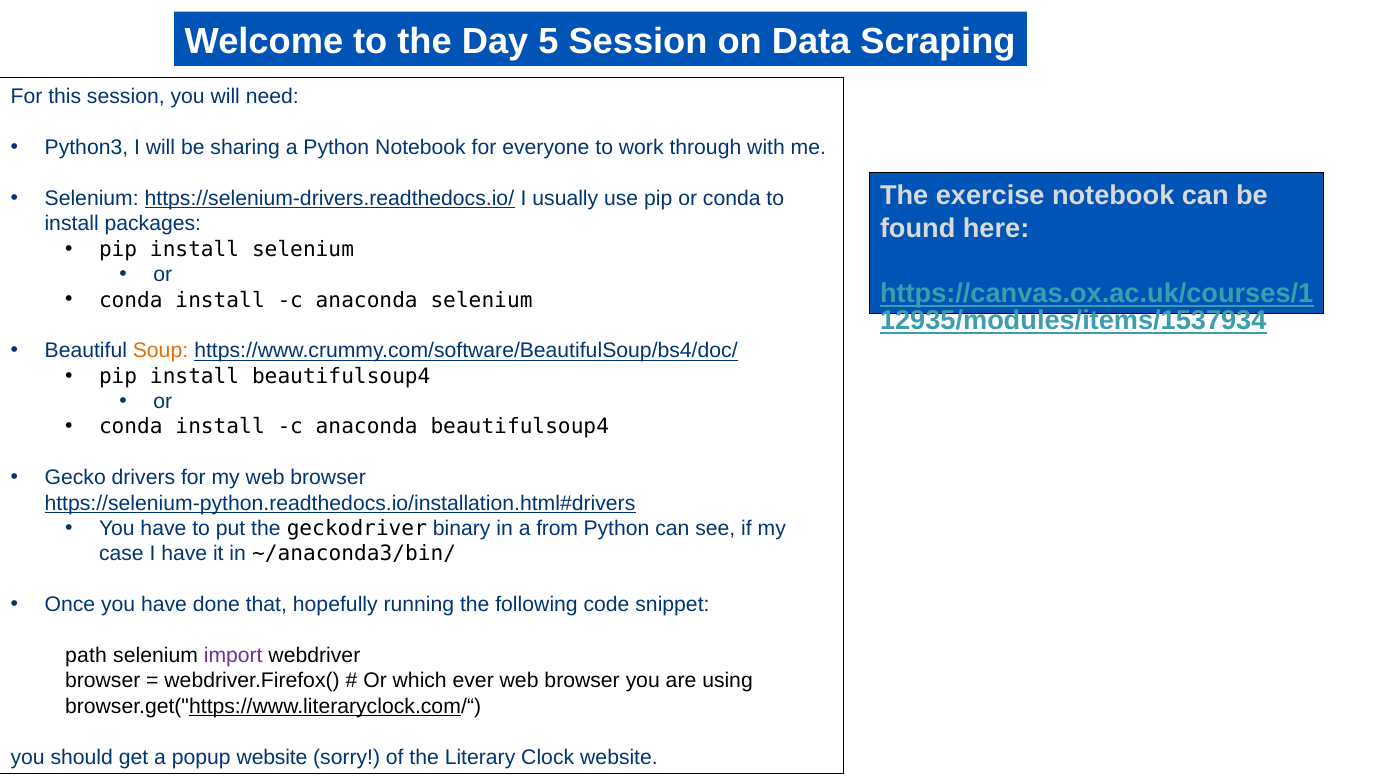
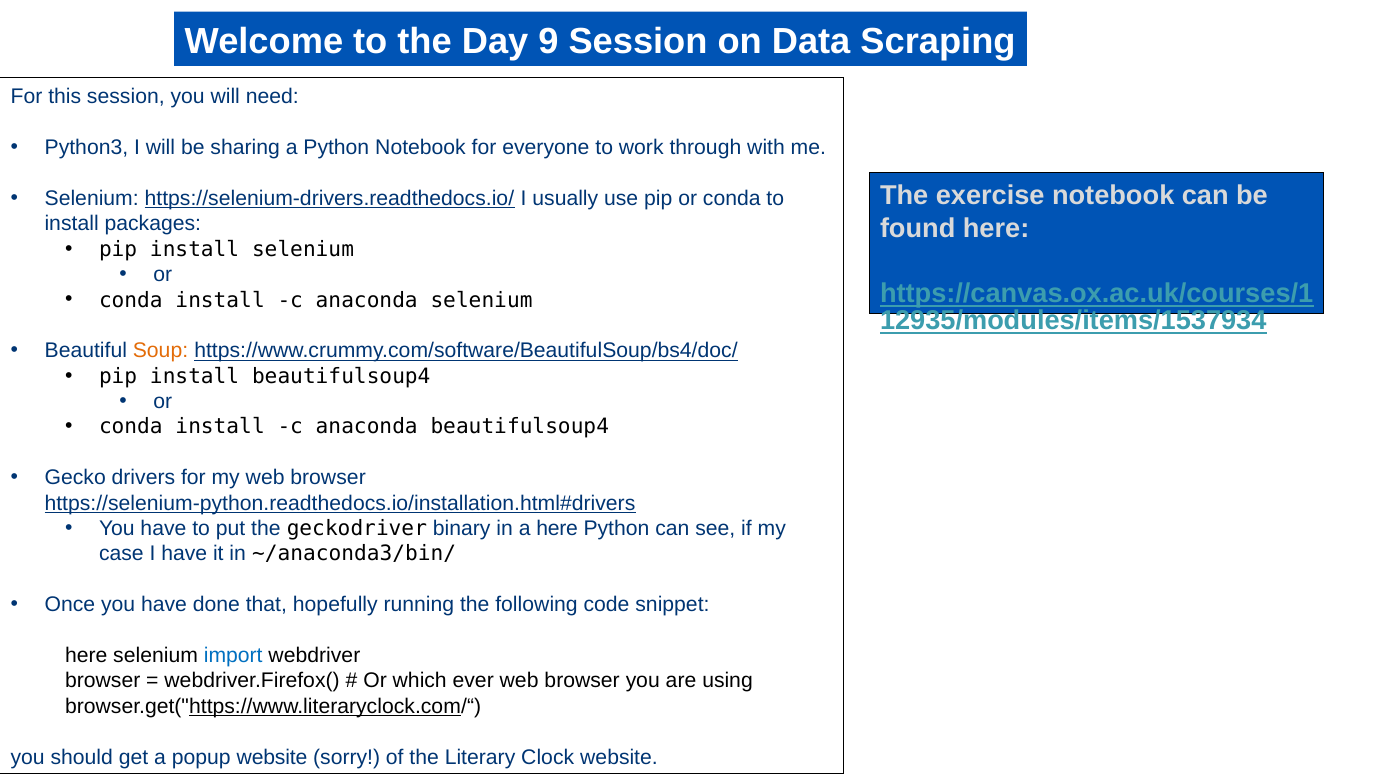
5: 5 -> 9
a from: from -> here
path at (86, 655): path -> here
import colour: purple -> blue
